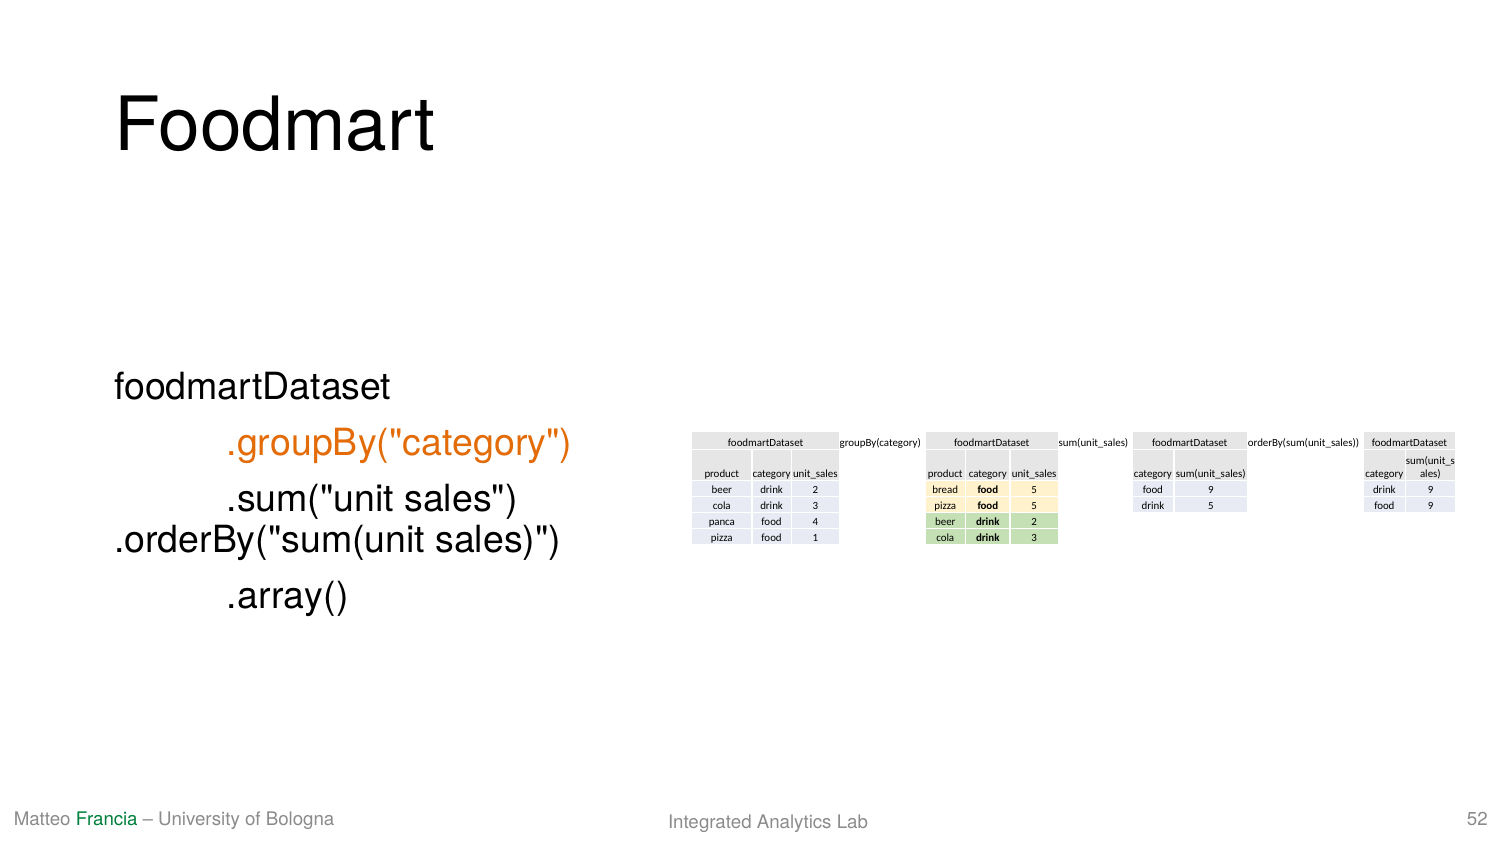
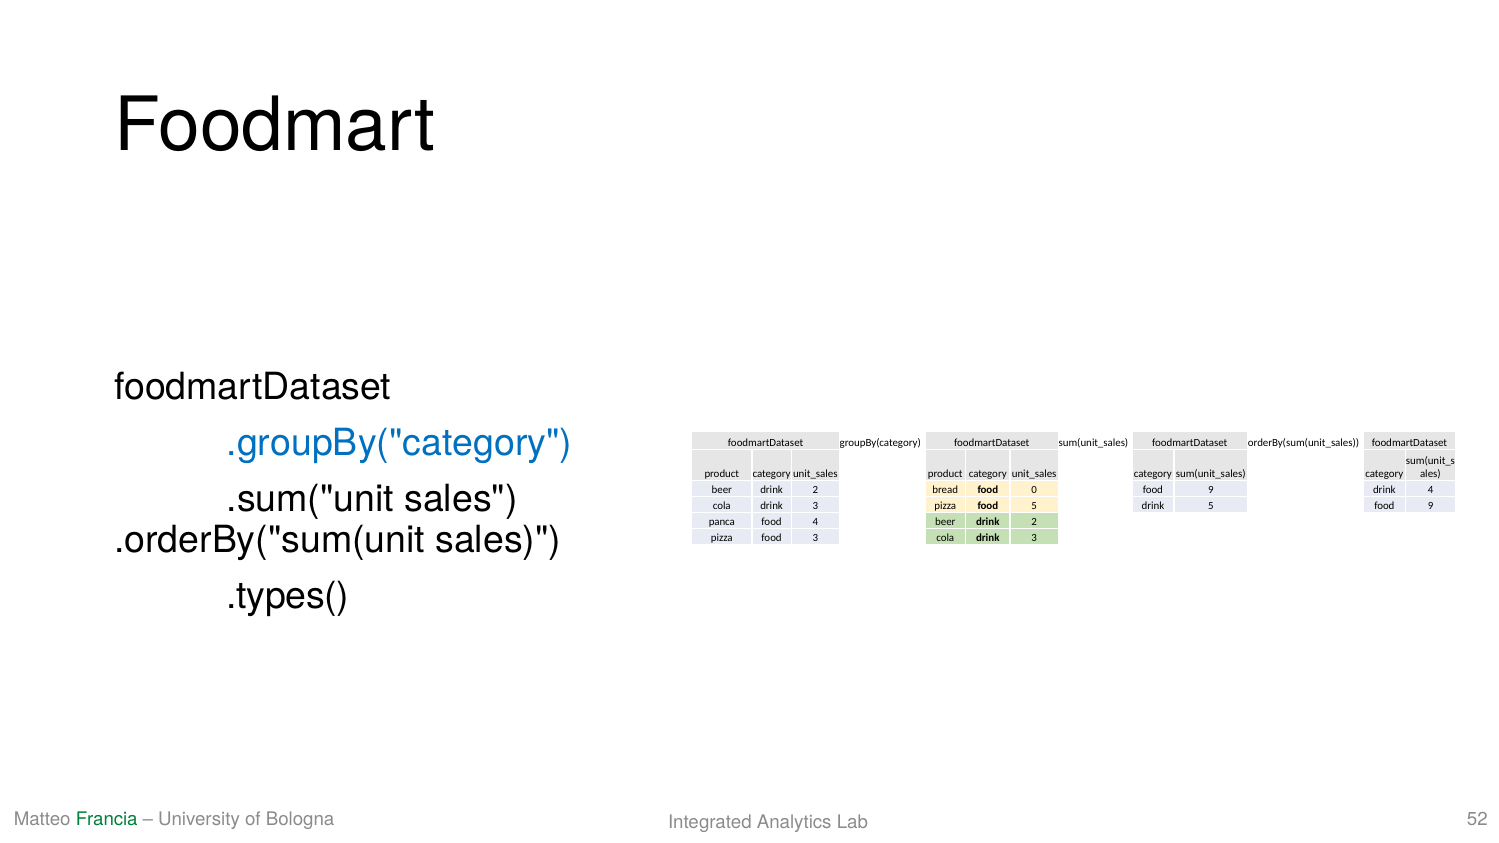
.groupBy("category colour: orange -> blue
bread food 5: 5 -> 0
drink 9: 9 -> 4
food 1: 1 -> 3
.array(: .array( -> .types(
